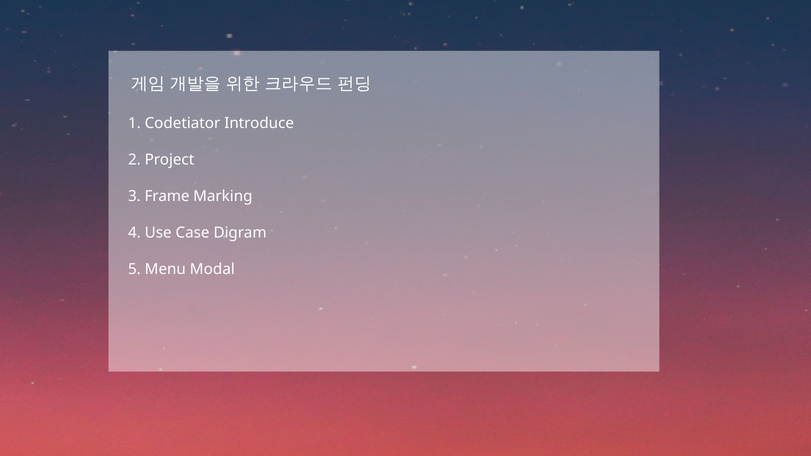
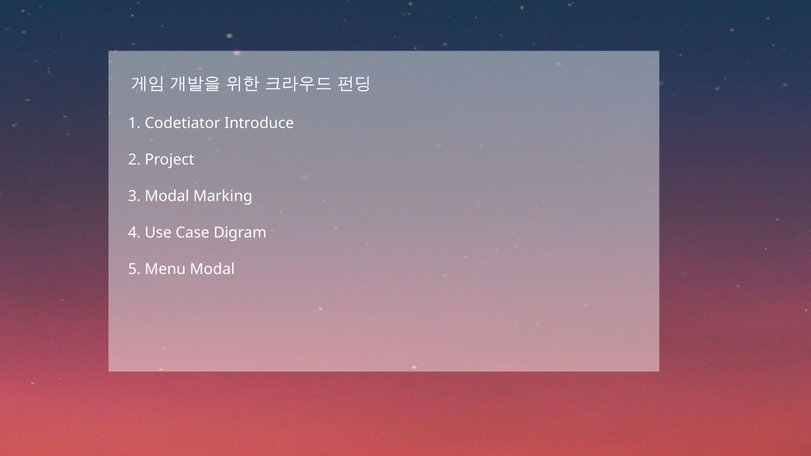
3 Frame: Frame -> Modal
